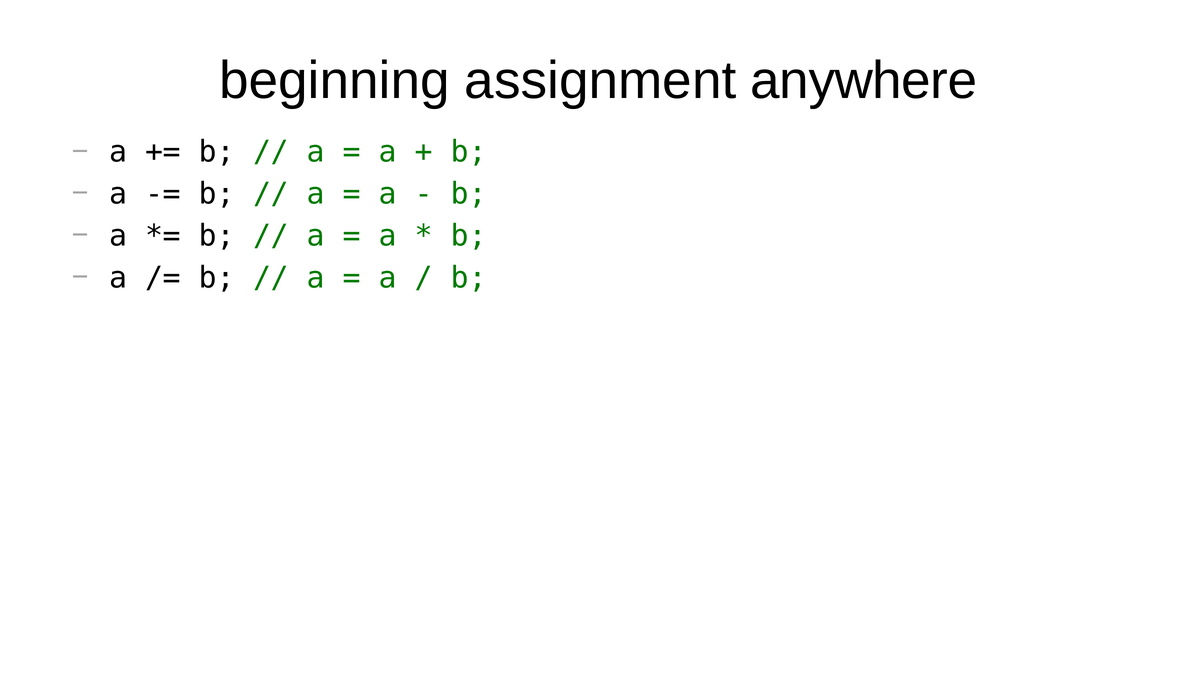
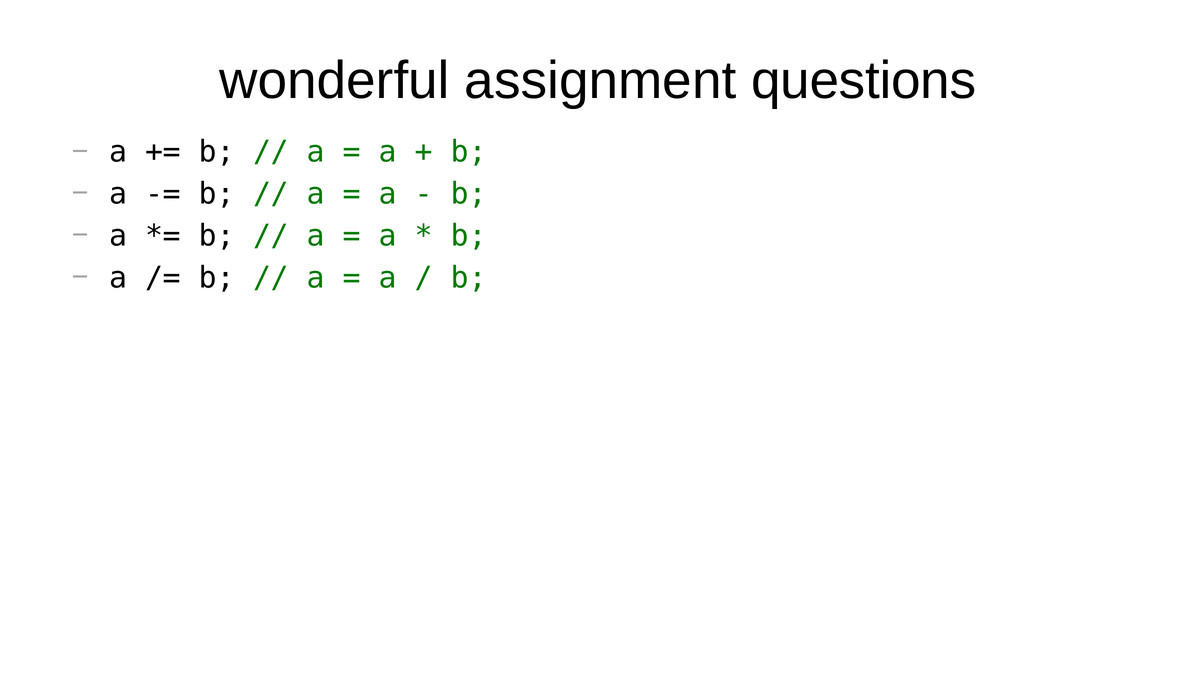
beginning: beginning -> wonderful
anywhere: anywhere -> questions
